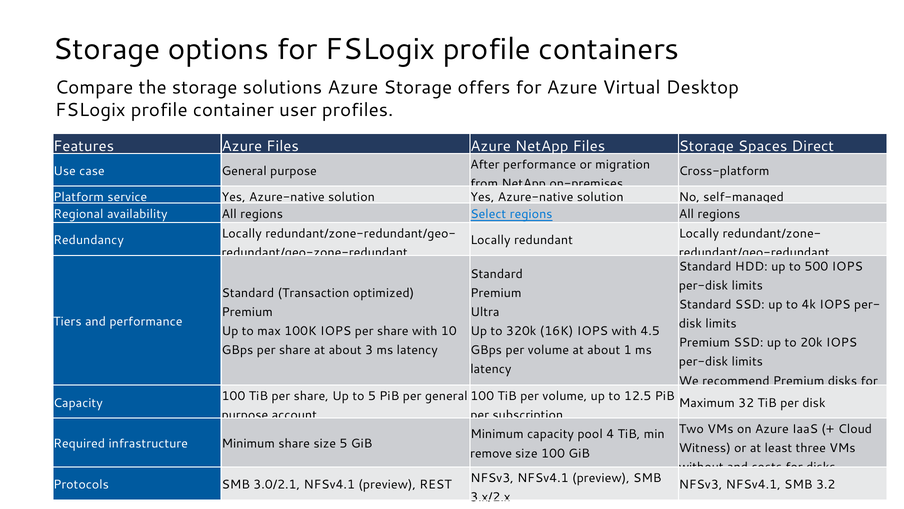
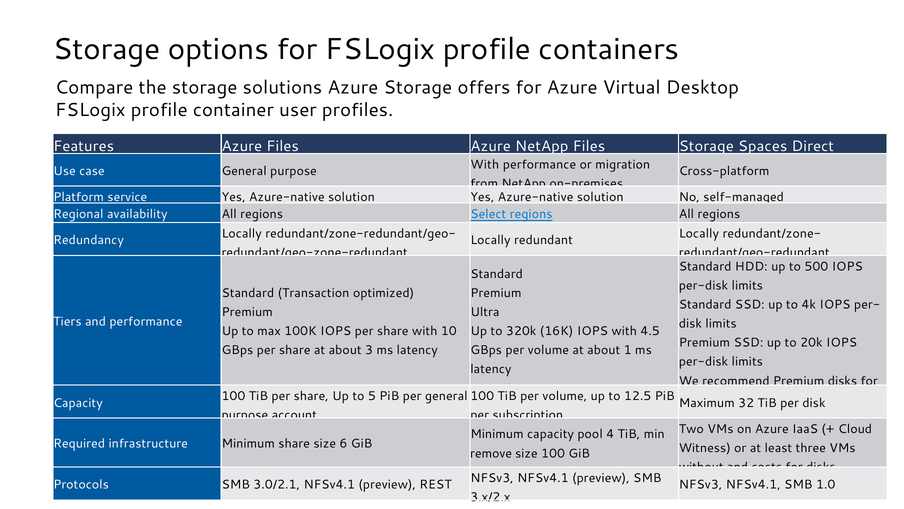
After at (485, 164): After -> With
size 5: 5 -> 6
3.2: 3.2 -> 1.0
